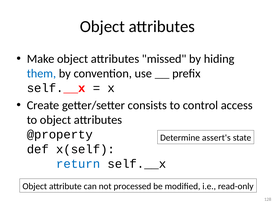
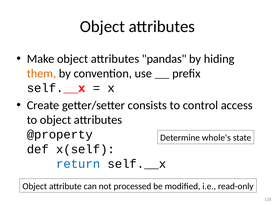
missed: missed -> pandas
them colour: blue -> orange
assert's: assert's -> whole's
